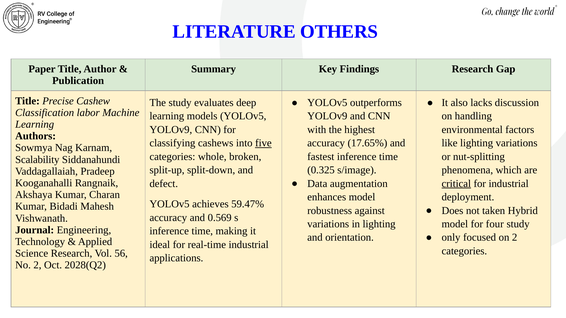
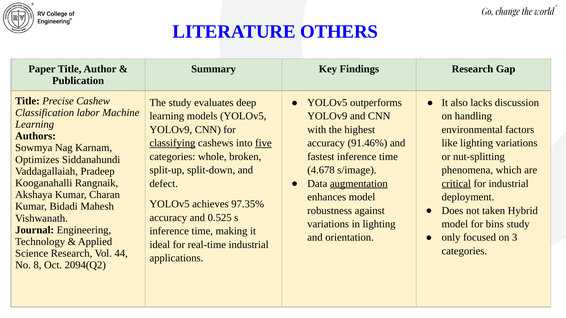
classifying underline: none -> present
17.65%: 17.65% -> 91.46%
Scalability: Scalability -> Optimizes
0.325: 0.325 -> 4.678
augmentation underline: none -> present
59.47%: 59.47% -> 97.35%
0.569: 0.569 -> 0.525
four: four -> bins
on 2: 2 -> 3
56: 56 -> 44
No 2: 2 -> 8
2028(Q2: 2028(Q2 -> 2094(Q2
